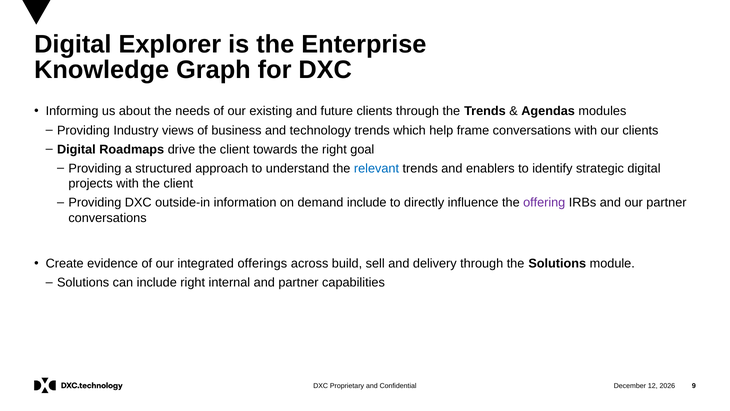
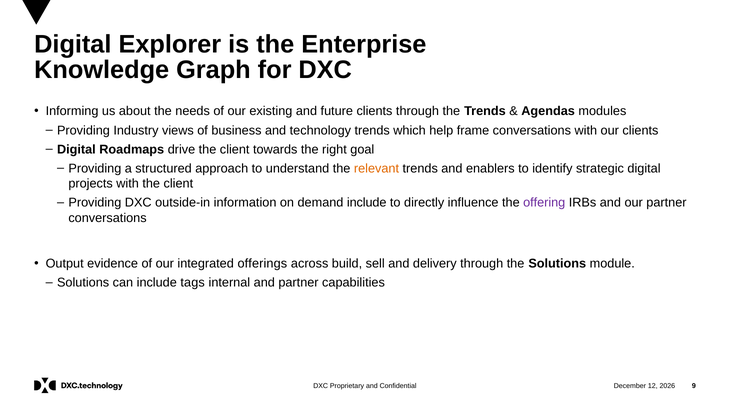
relevant colour: blue -> orange
Create: Create -> Output
include right: right -> tags
